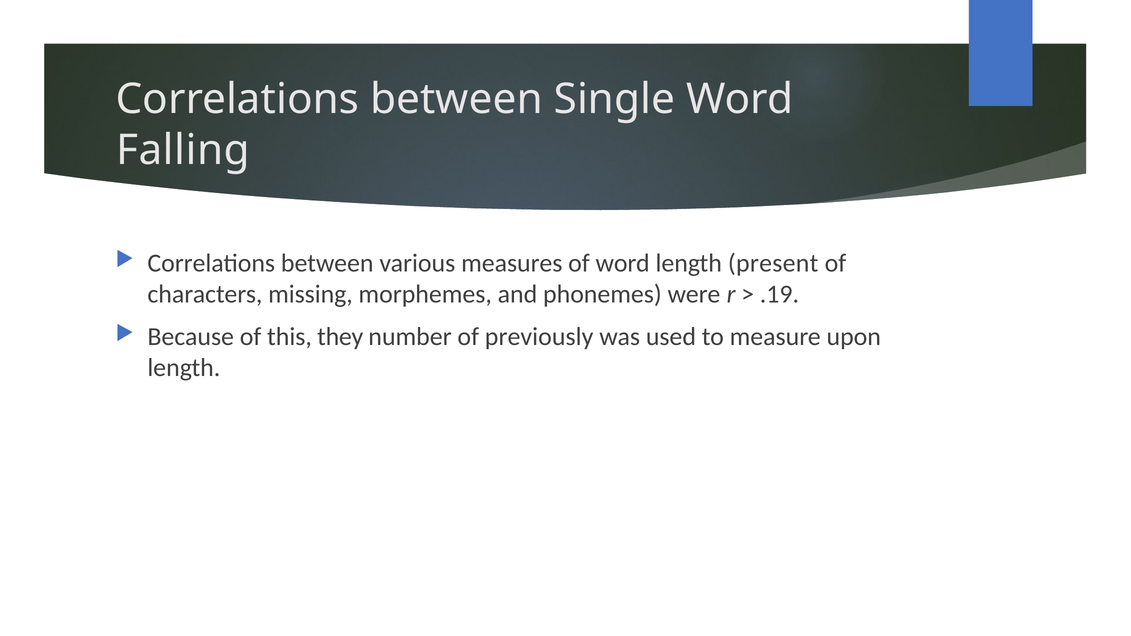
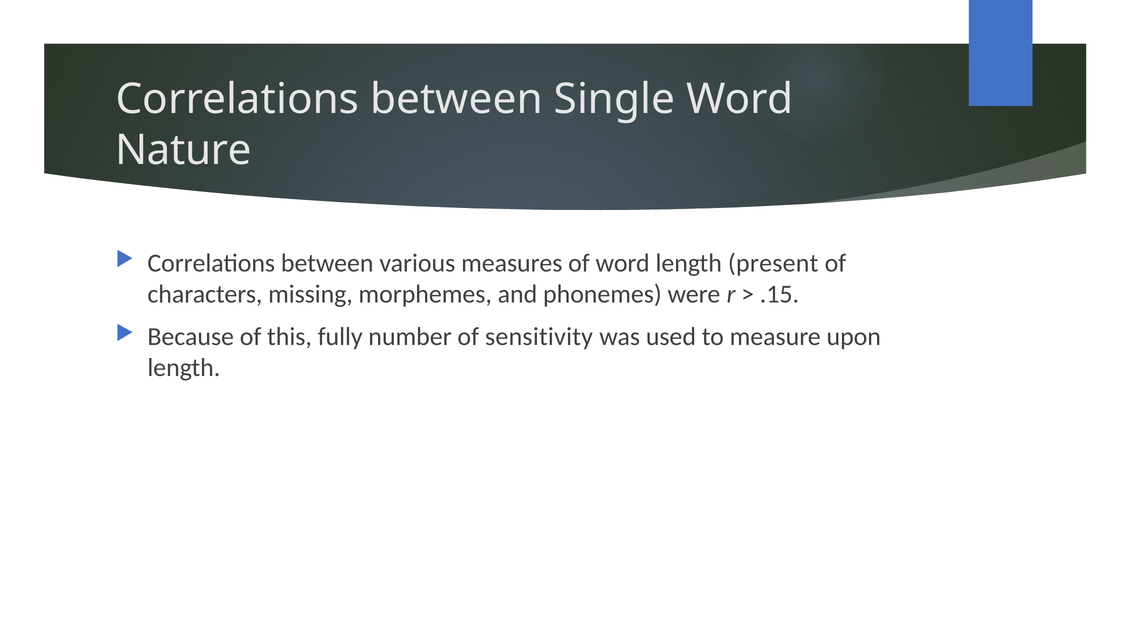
Falling: Falling -> Nature
.19: .19 -> .15
they: they -> fully
previously: previously -> sensitivity
